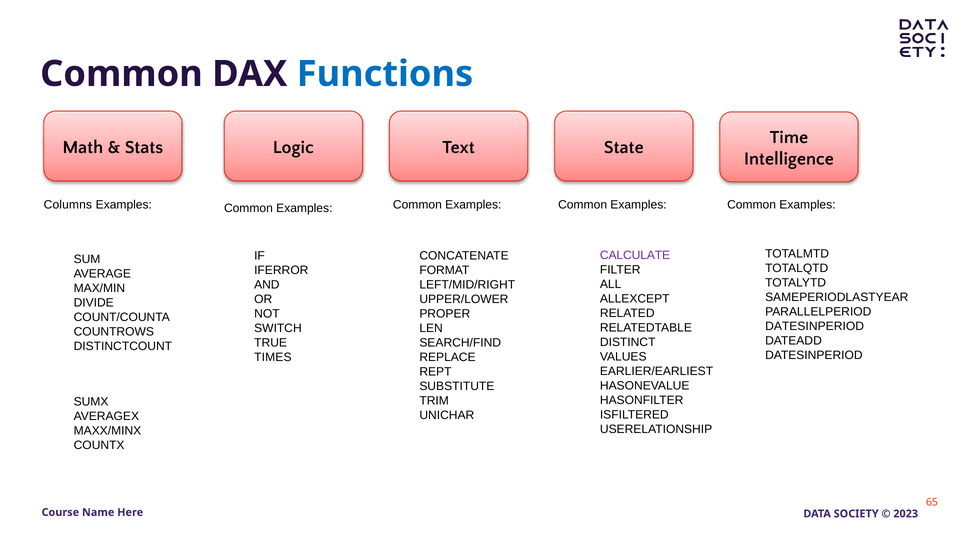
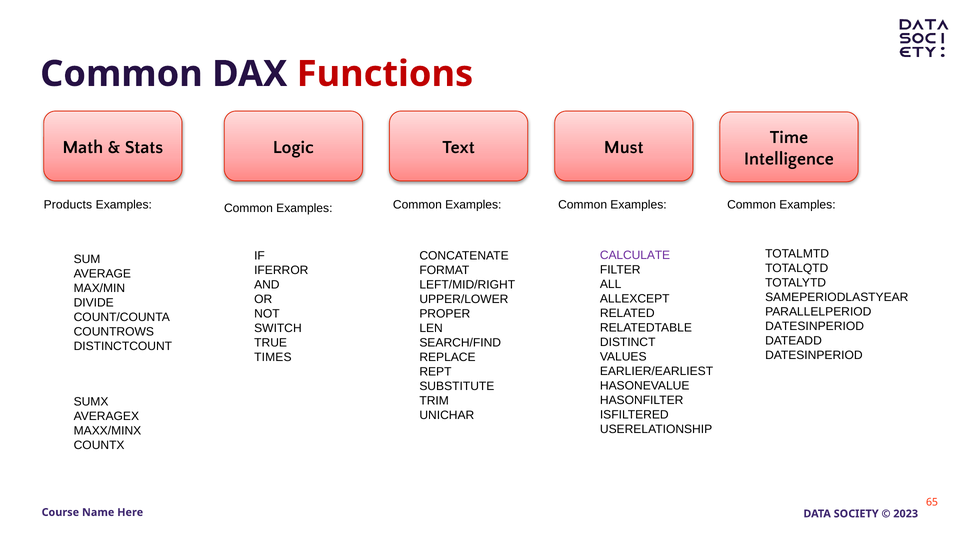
Functions colour: blue -> red
State: State -> Must
Columns: Columns -> Products
